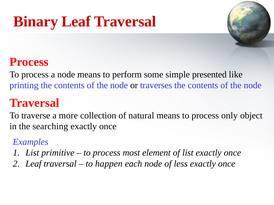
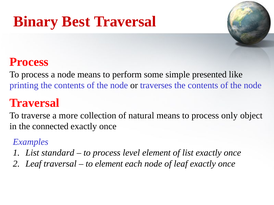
Binary Leaf: Leaf -> Best
searching: searching -> connected
primitive: primitive -> standard
most: most -> level
to happen: happen -> element
of less: less -> leaf
